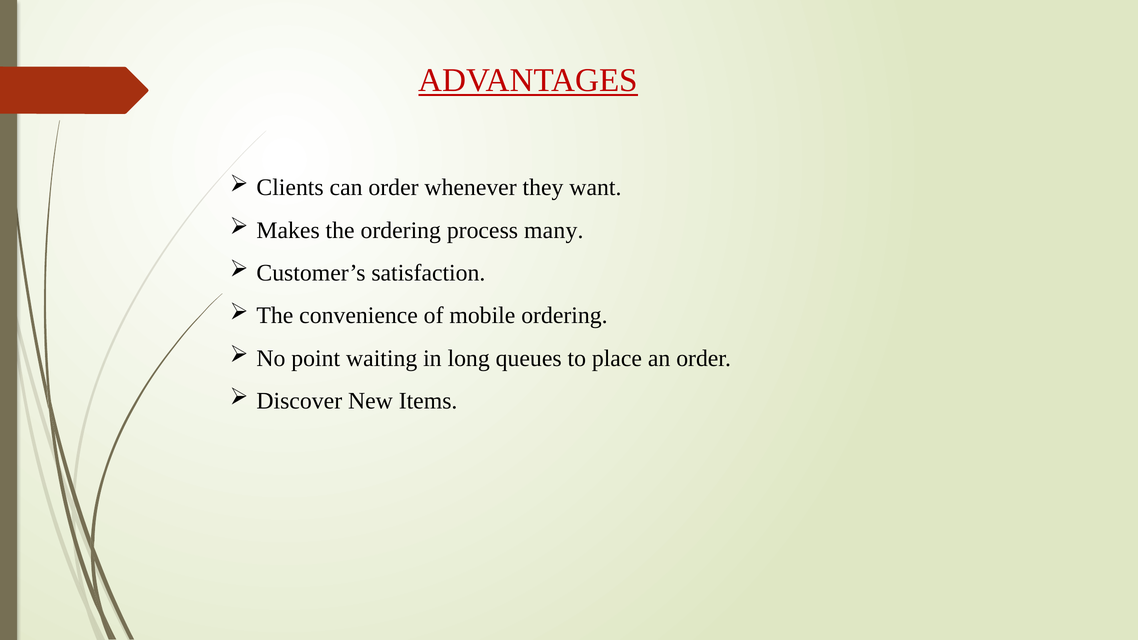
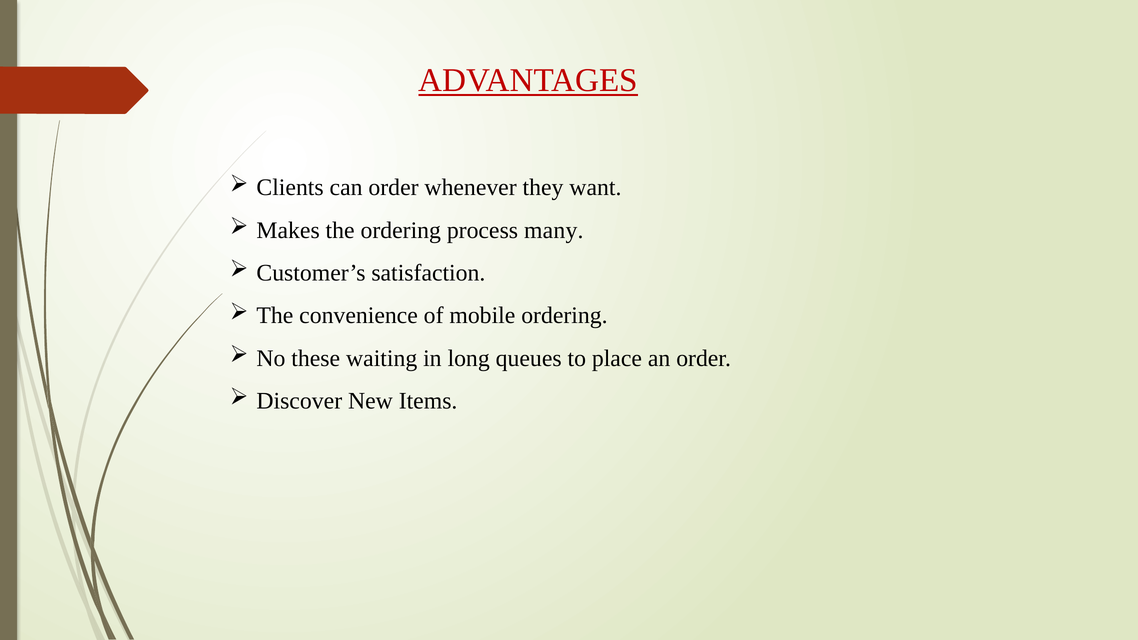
point: point -> these
